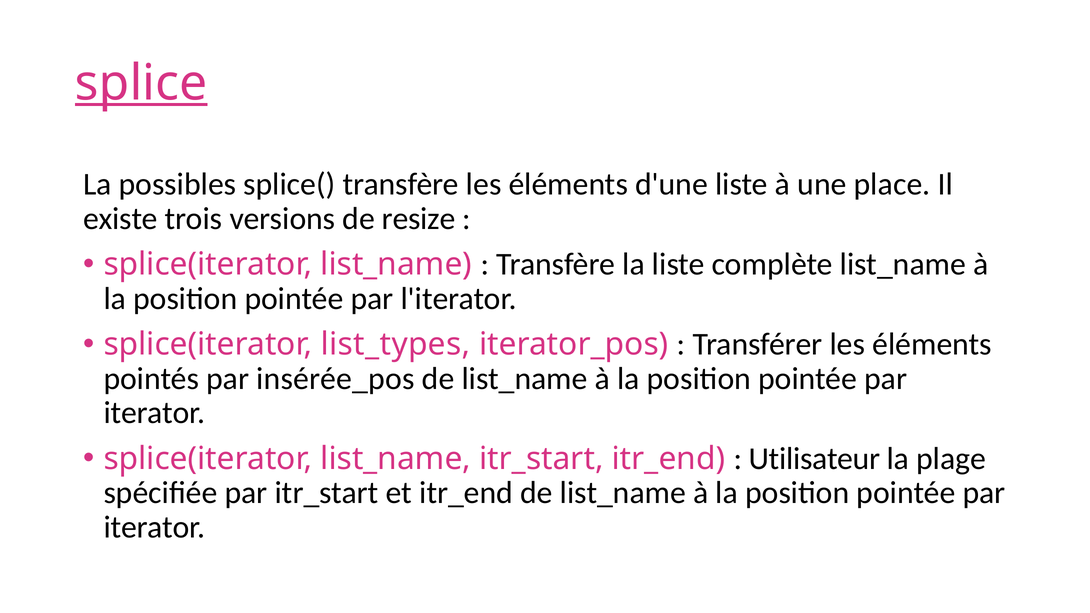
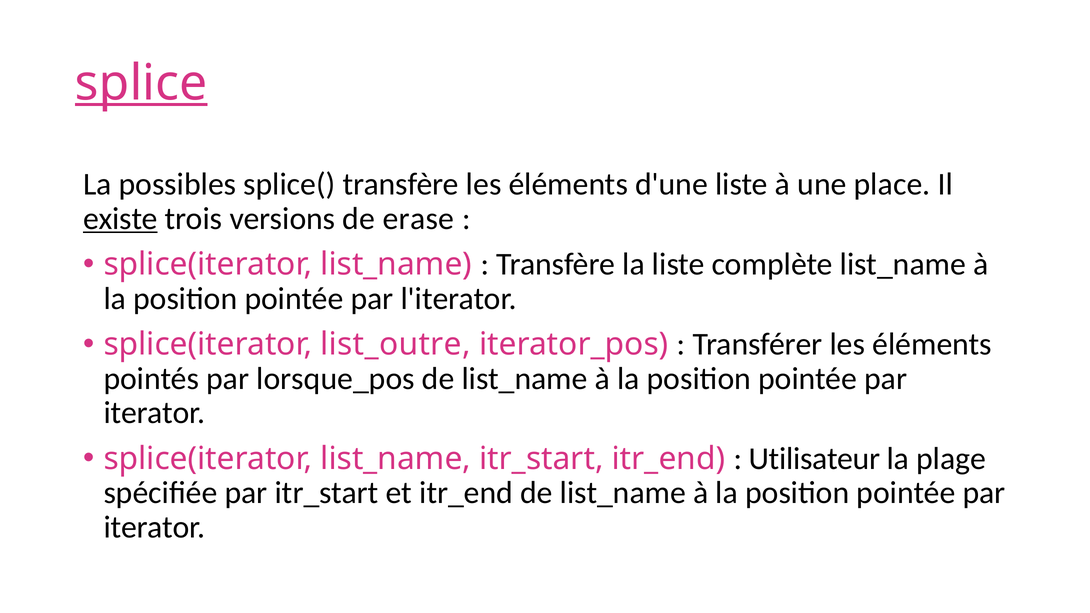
existe underline: none -> present
resize: resize -> erase
list_types: list_types -> list_outre
insérée_pos: insérée_pos -> lorsque_pos
